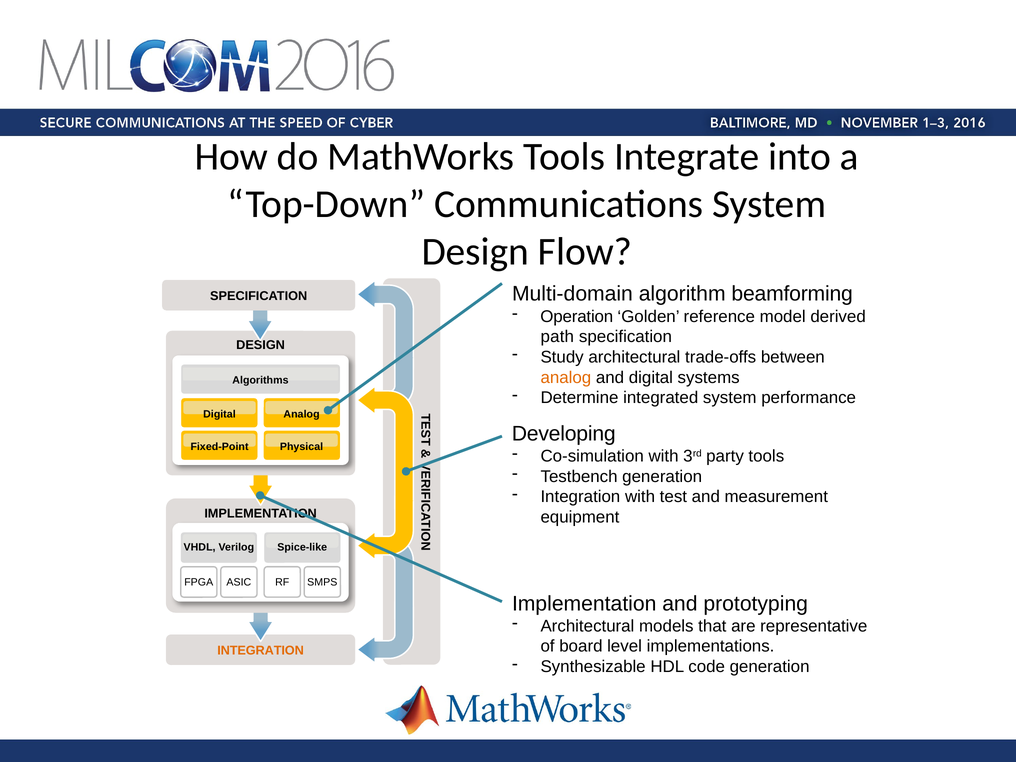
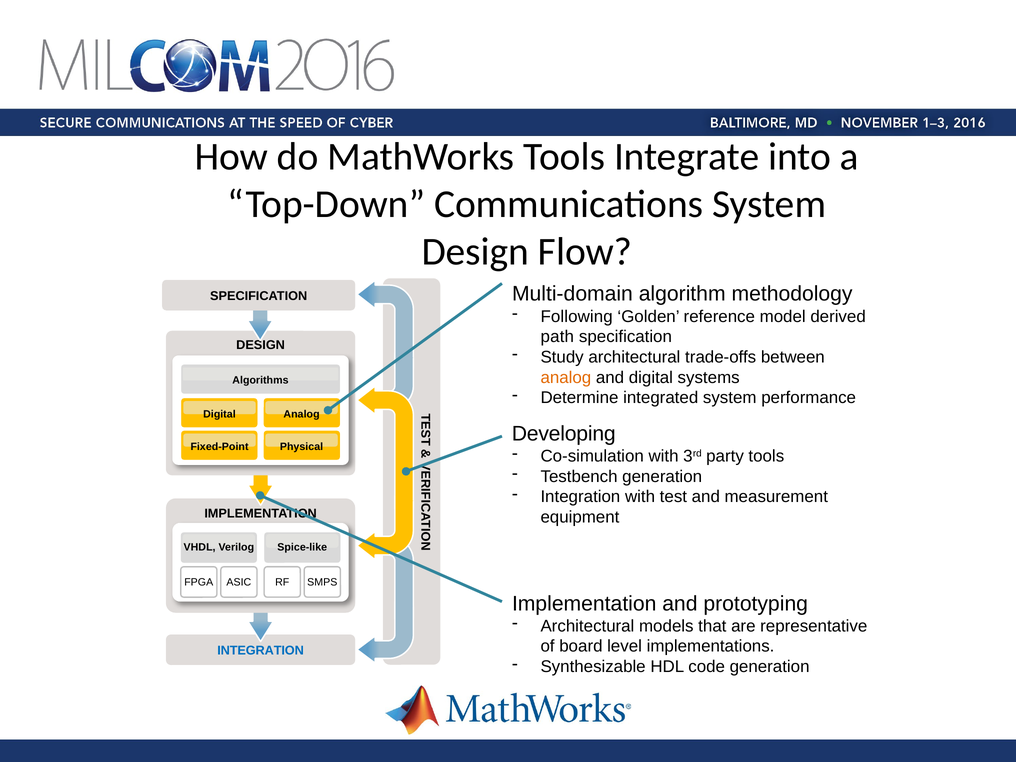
beamforming: beamforming -> methodology
Operation: Operation -> Following
INTEGRATION at (261, 651) colour: orange -> blue
